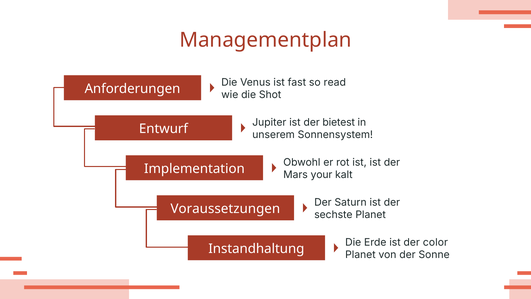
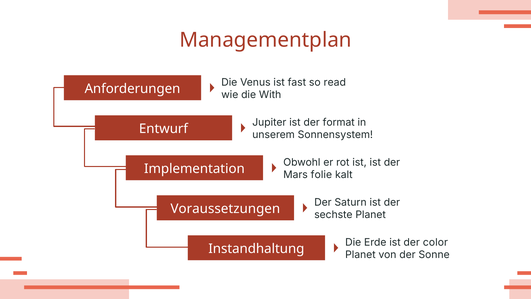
Shot: Shot -> With
bietest: bietest -> format
your: your -> folie
